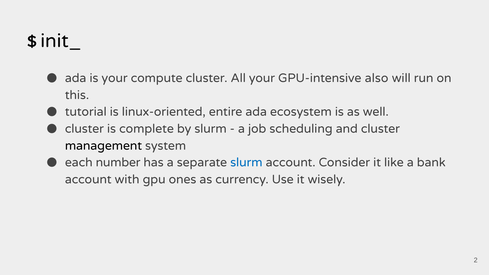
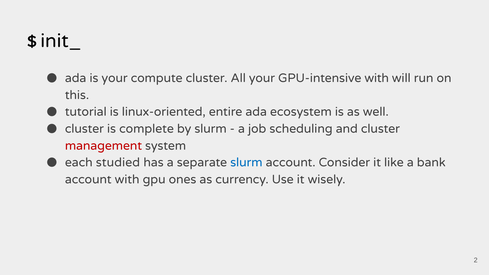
GPU-intensive also: also -> with
management colour: black -> red
number: number -> studied
